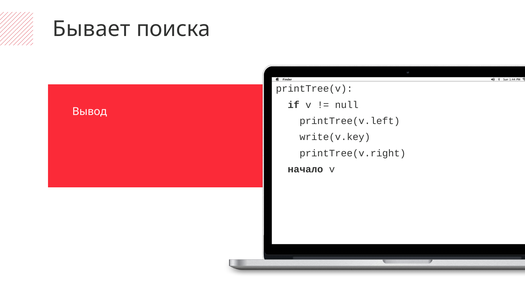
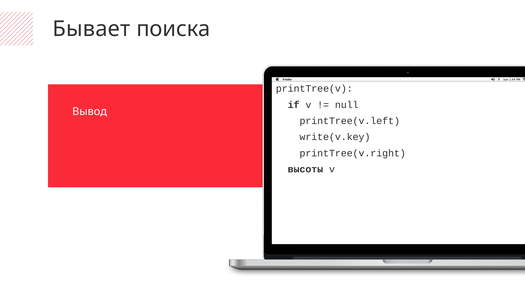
начало: начало -> высоты
